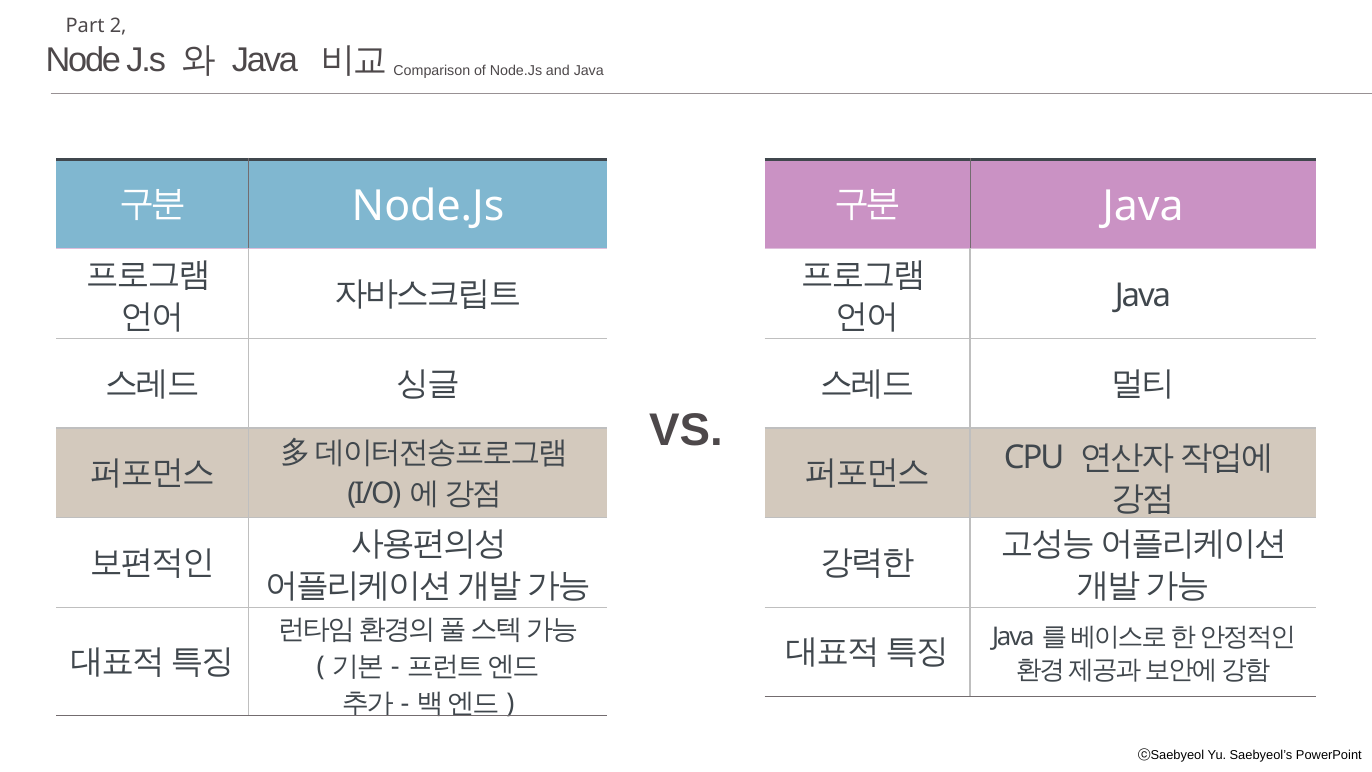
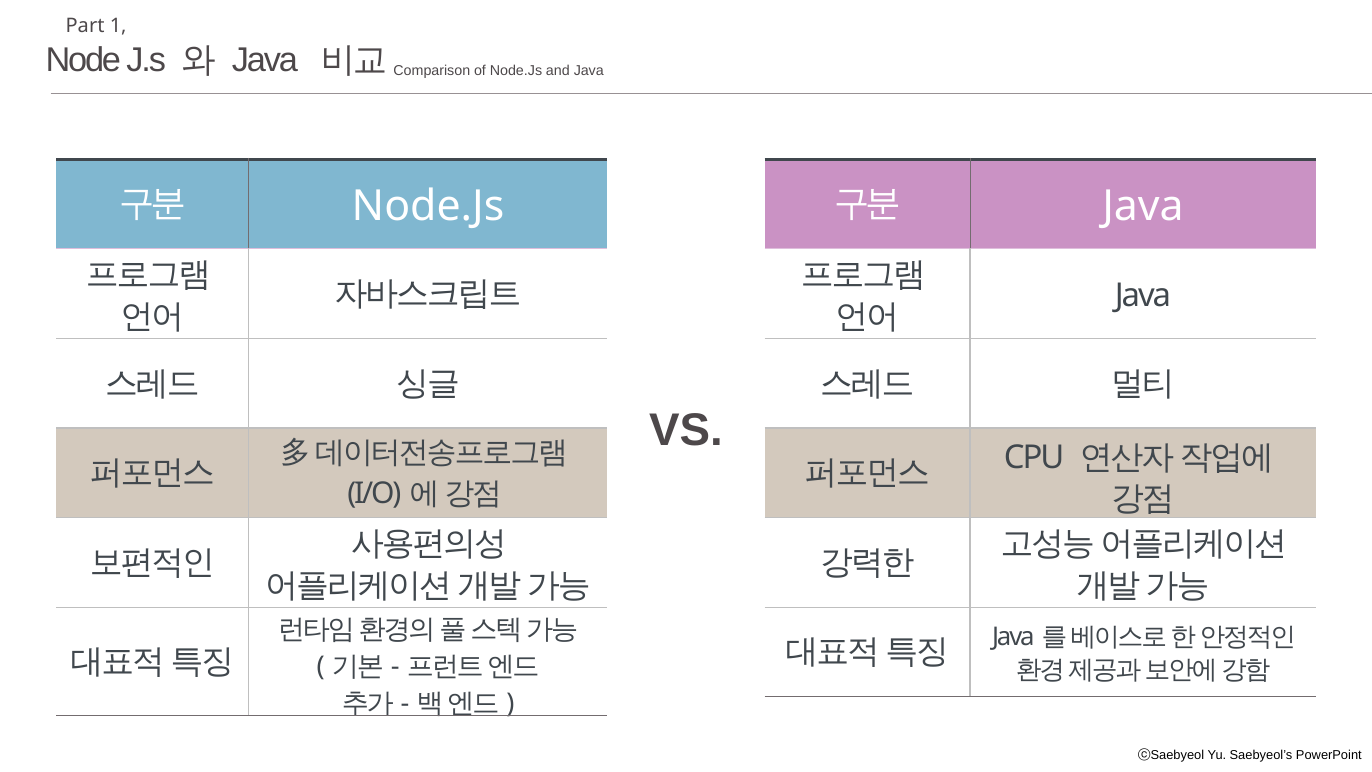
2: 2 -> 1
